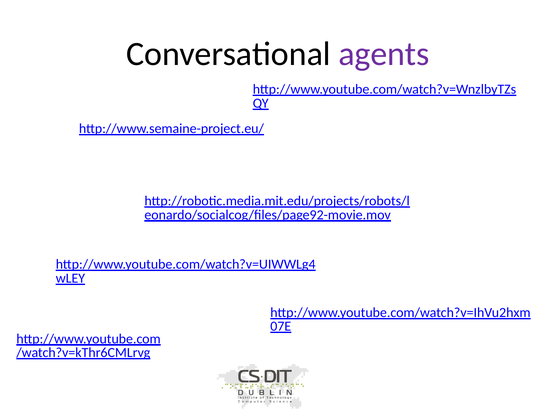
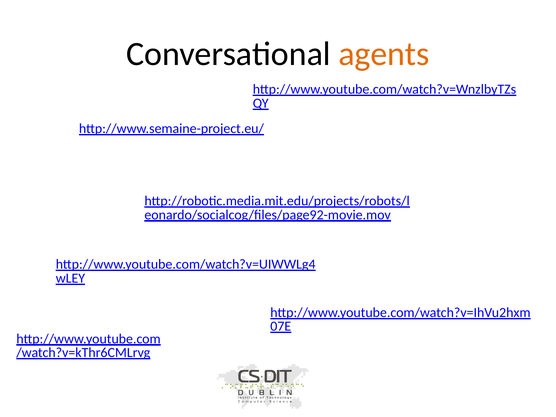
agents colour: purple -> orange
